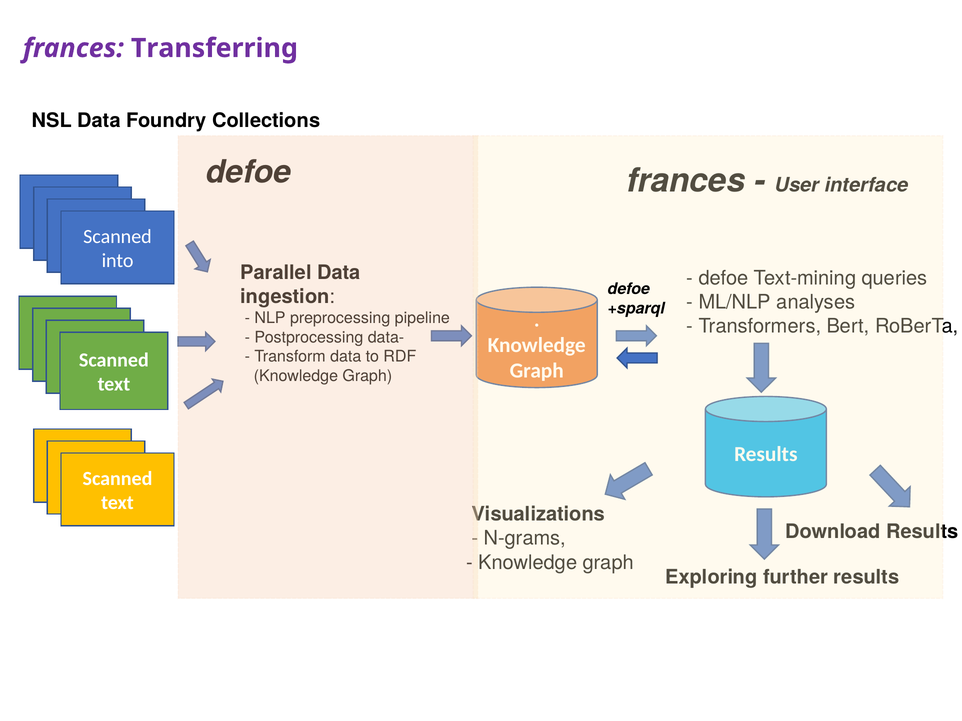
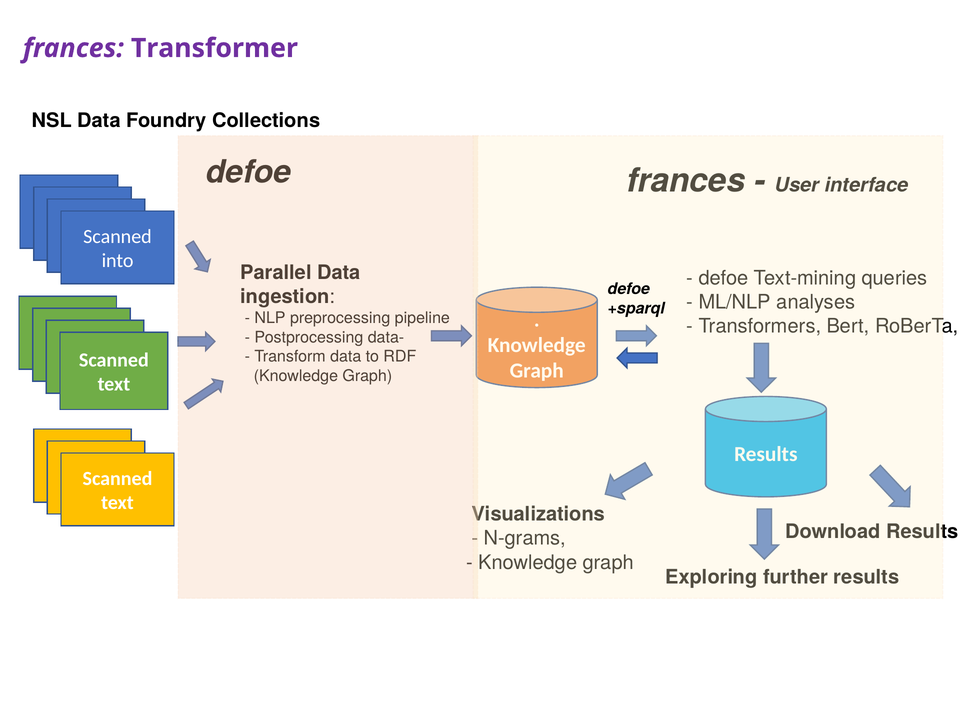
Transferring: Transferring -> Transformer
